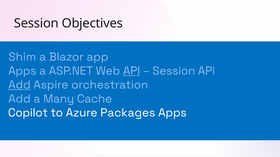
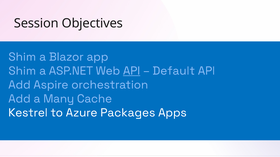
Apps at (22, 71): Apps -> Shim
Session at (174, 71): Session -> Default
Add at (19, 85) underline: present -> none
Copilot: Copilot -> Kestrel
